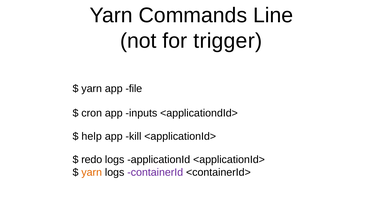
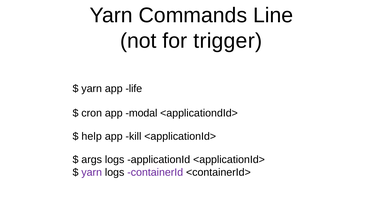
file: file -> life
inputs: inputs -> modal
redo: redo -> args
yarn at (92, 172) colour: orange -> purple
